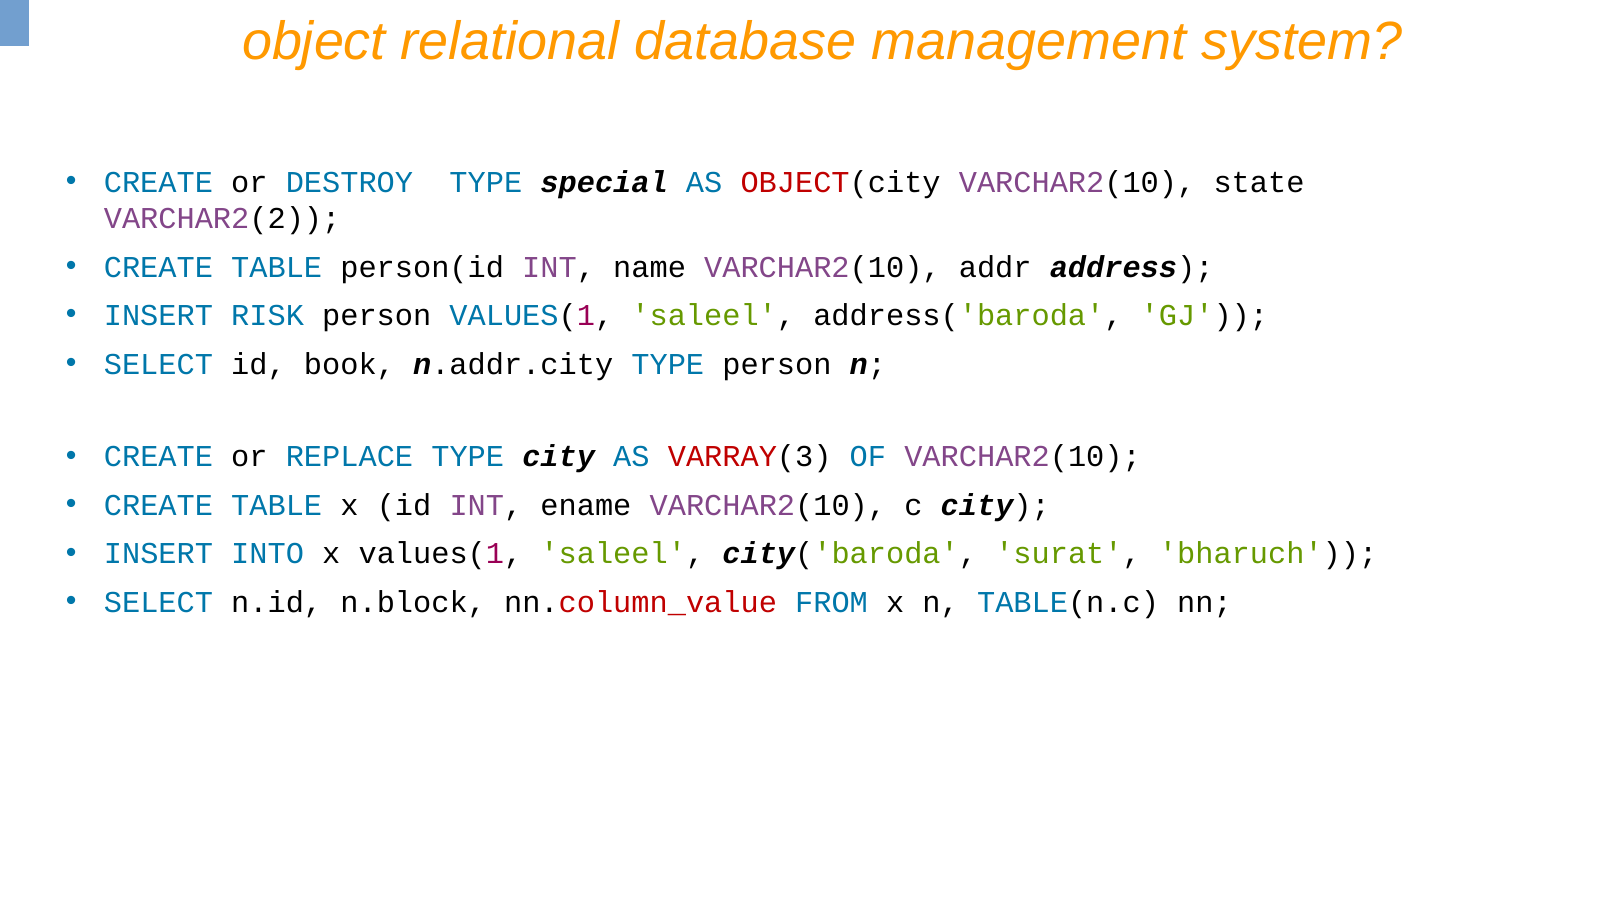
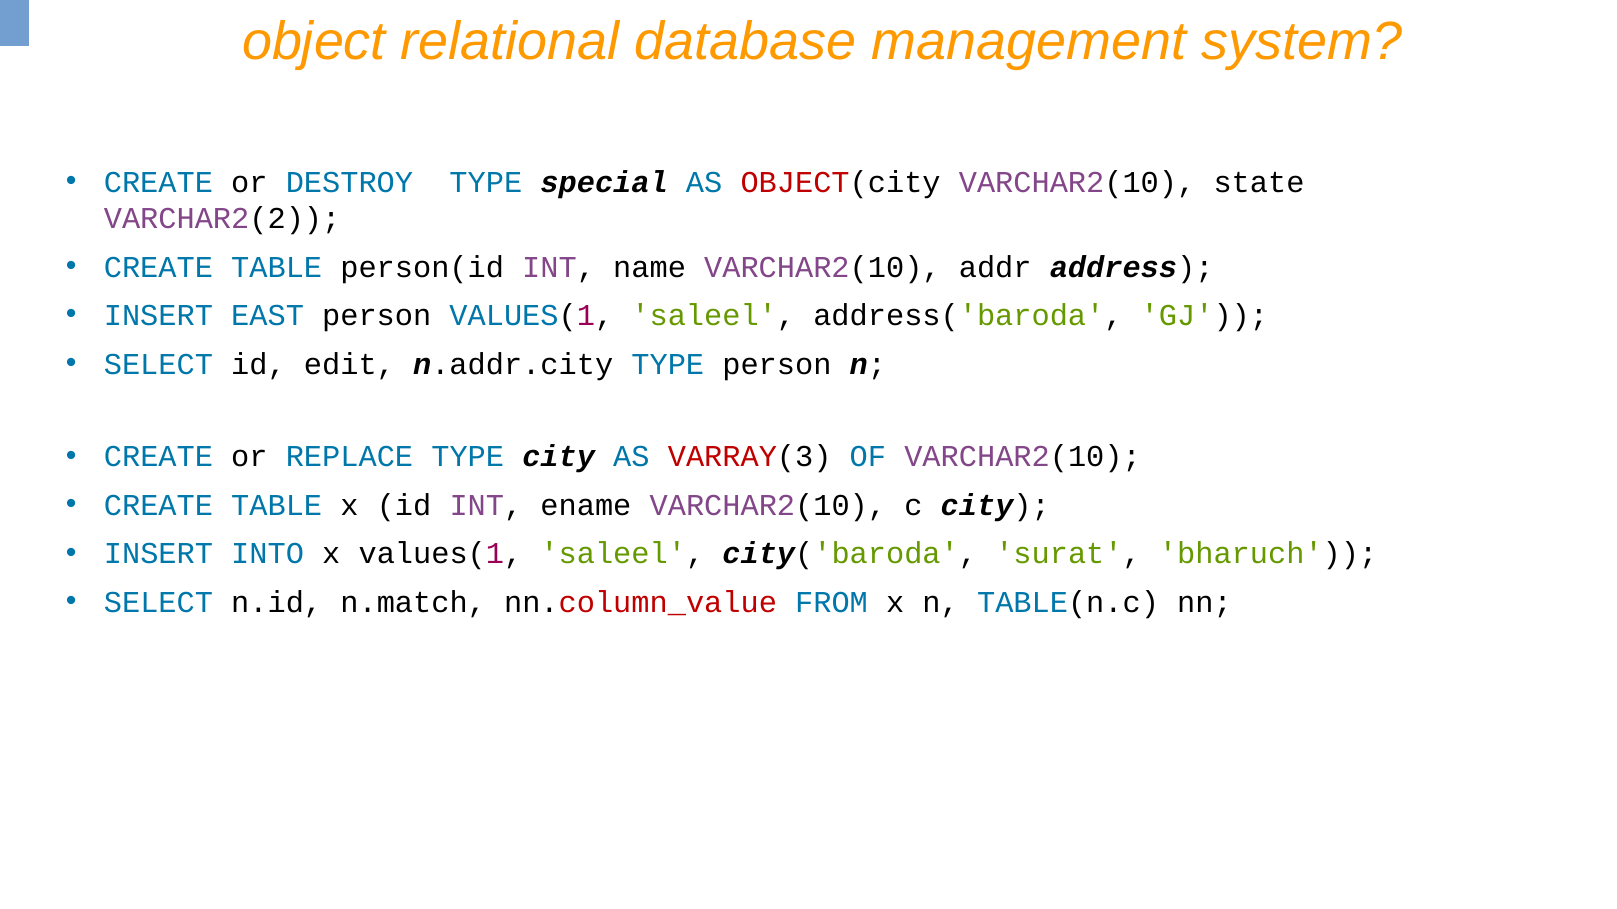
RISK: RISK -> EAST
book: book -> edit
n.block: n.block -> n.match
